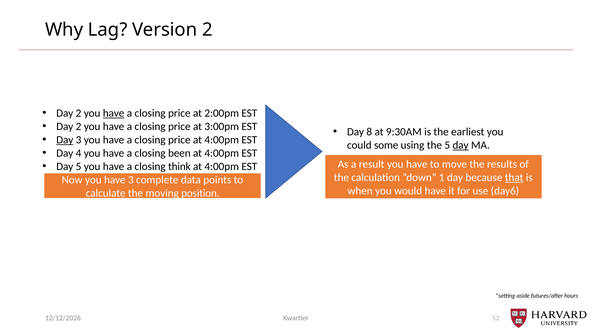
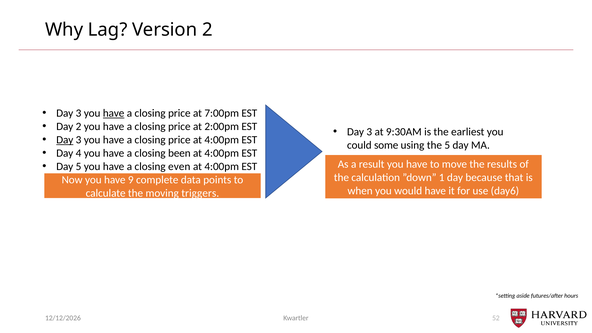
2 at (79, 113): 2 -> 3
2:00pm: 2:00pm -> 7:00pm
3:00pm: 3:00pm -> 2:00pm
8 at (369, 132): 8 -> 3
day at (461, 145) underline: present -> none
think: think -> even
that underline: present -> none
have 3: 3 -> 9
position: position -> triggers
